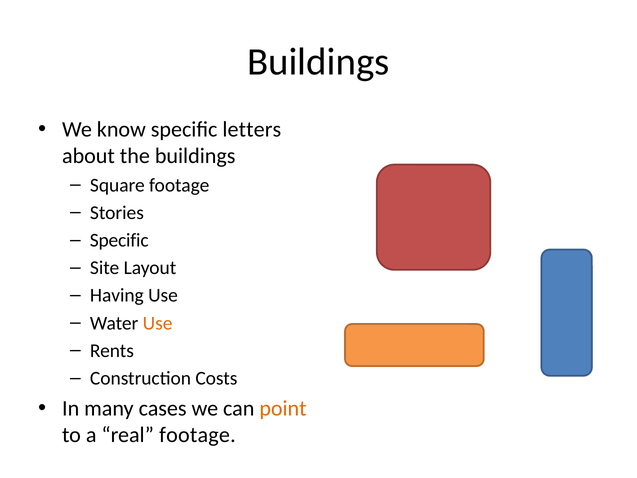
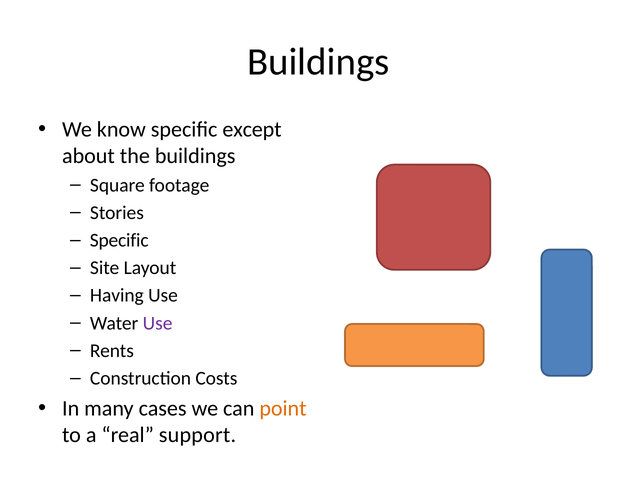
letters: letters -> except
Use at (158, 323) colour: orange -> purple
real footage: footage -> support
